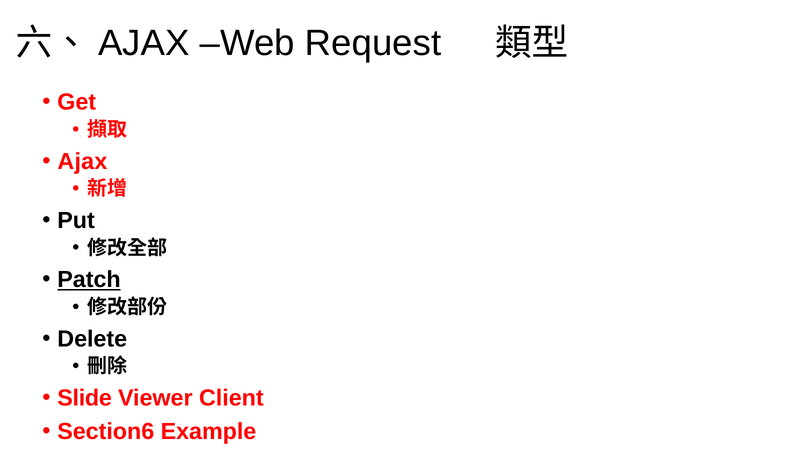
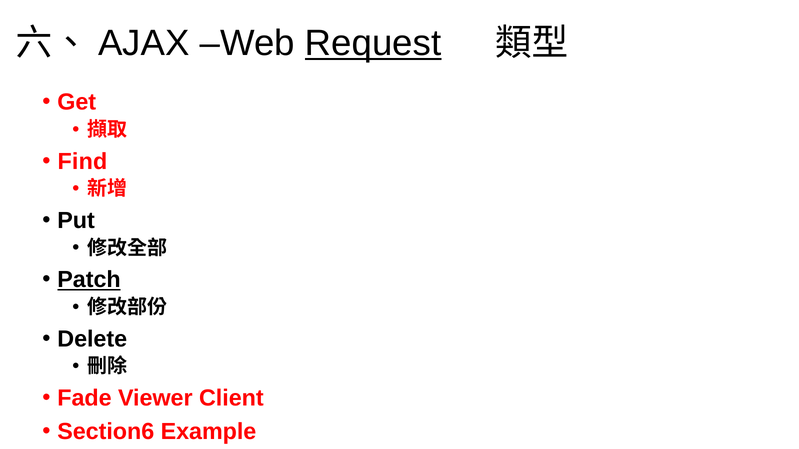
Request underline: none -> present
Ajax at (82, 162): Ajax -> Find
Slide: Slide -> Fade
